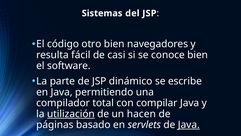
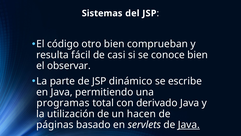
navegadores: navegadores -> comprueban
software: software -> observar
compilador: compilador -> programas
compilar: compilar -> derivado
utilización underline: present -> none
